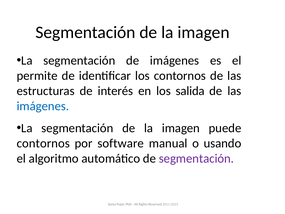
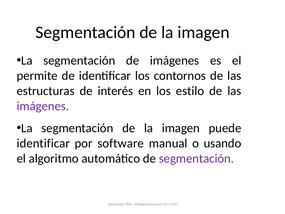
salida: salida -> estilo
imágenes at (43, 106) colour: blue -> purple
contornos at (43, 143): contornos -> identificar
